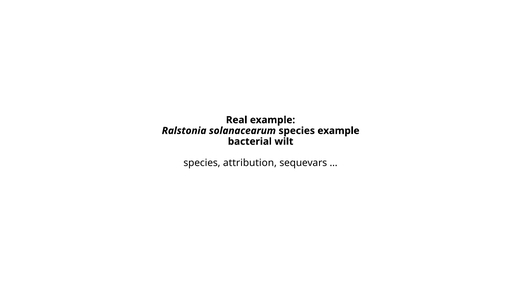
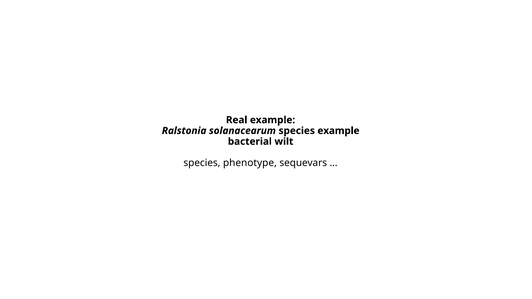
attribution: attribution -> phenotype
